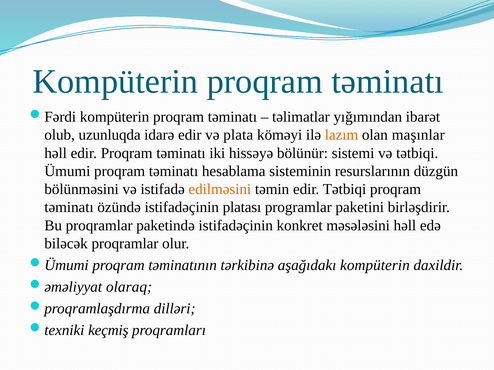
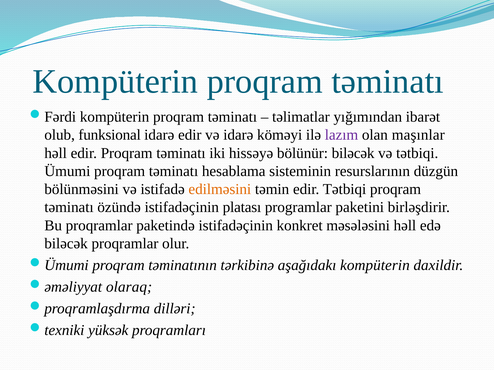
uzunluqda: uzunluqda -> funksional
və plata: plata -> idarə
lazım colour: orange -> purple
bölünür sistemi: sistemi -> biləcək
keçmiş: keçmiş -> yüksək
